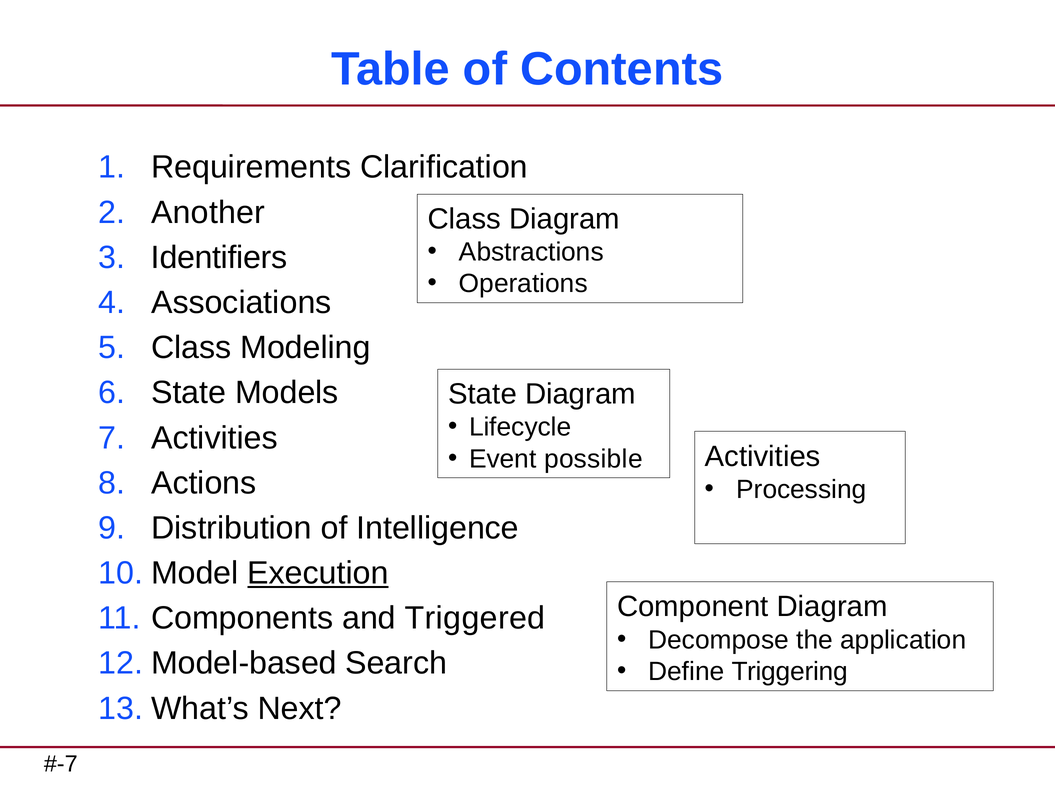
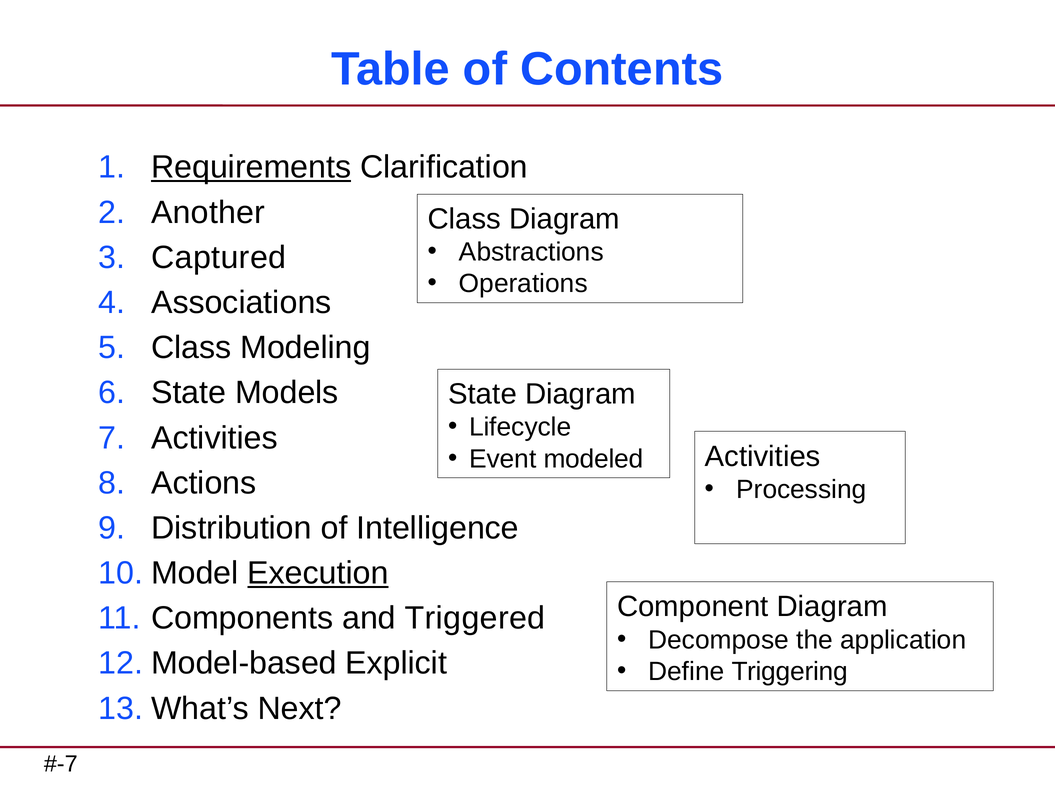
Requirements underline: none -> present
Identifiers: Identifiers -> Captured
possible: possible -> modeled
Search: Search -> Explicit
